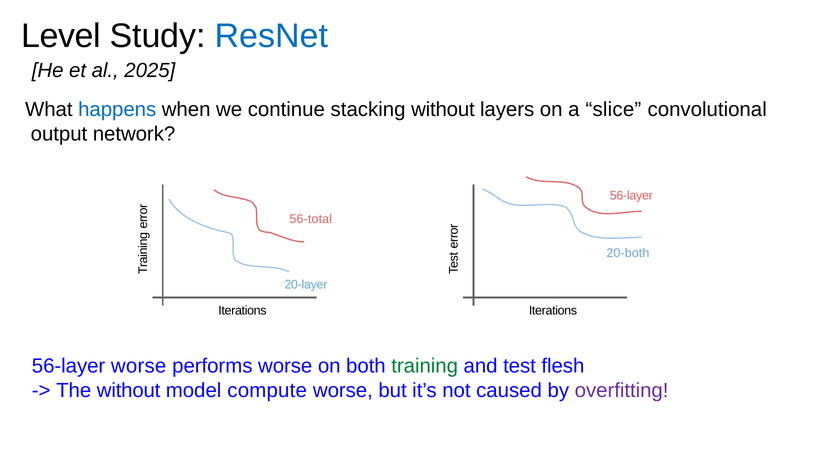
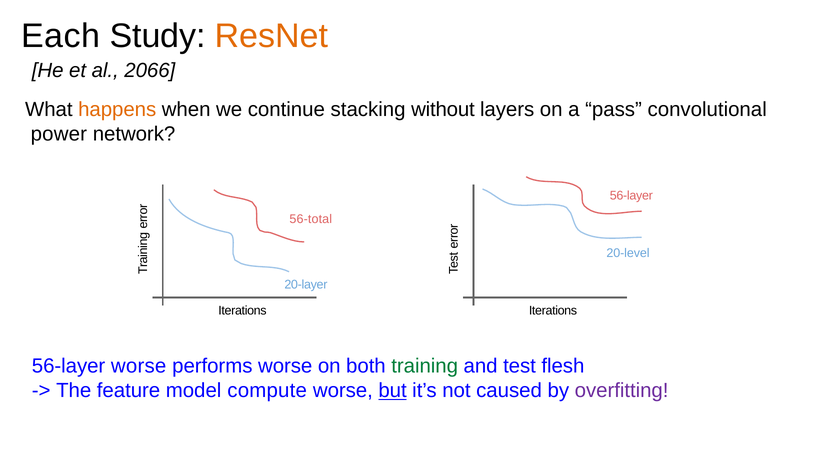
Level: Level -> Each
ResNet colour: blue -> orange
2025: 2025 -> 2066
happens colour: blue -> orange
slice: slice -> pass
output: output -> power
20-both: 20-both -> 20-level
The without: without -> feature
but underline: none -> present
